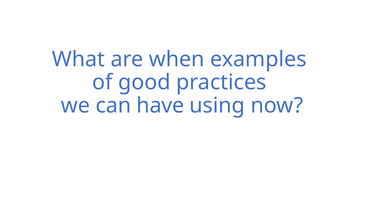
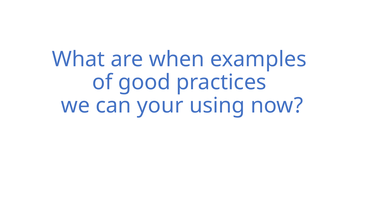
have: have -> your
